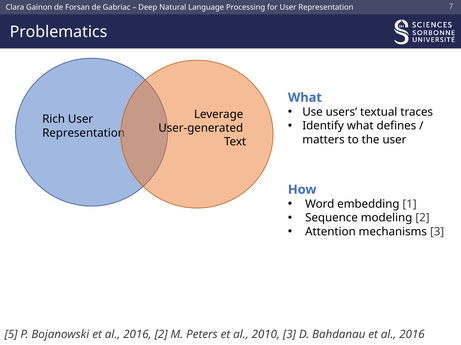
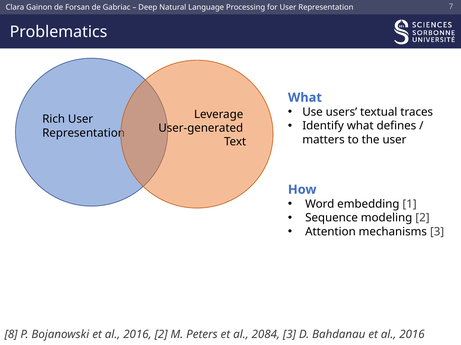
5: 5 -> 8
2010: 2010 -> 2084
